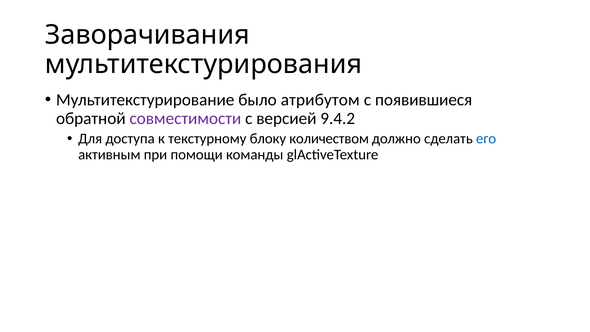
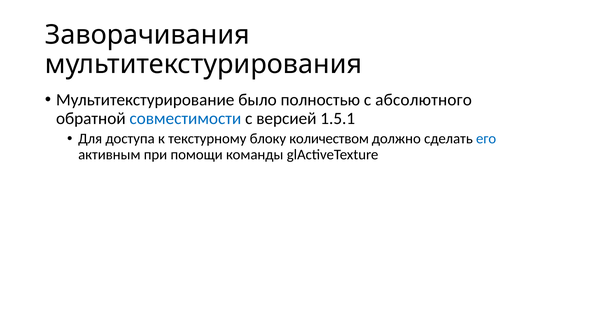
атрибутом: атрибутом -> полностью
появившиеся: появившиеся -> абсолютного
совместимости colour: purple -> blue
9.4.2: 9.4.2 -> 1.5.1
